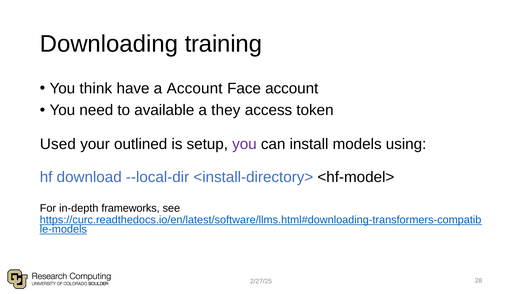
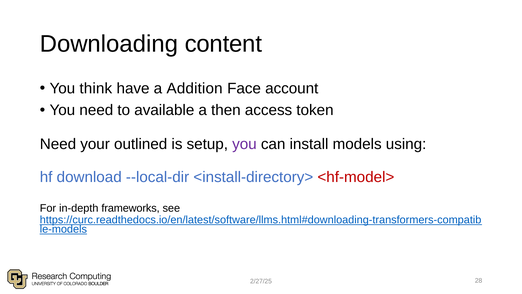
training: training -> content
a Account: Account -> Addition
they: they -> then
Used at (58, 144): Used -> Need
<hf-model> colour: black -> red
